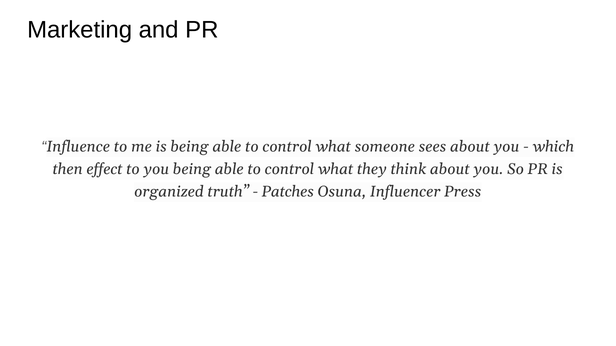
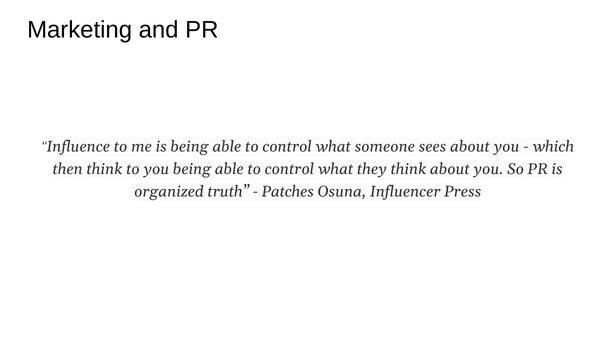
then effect: effect -> think
